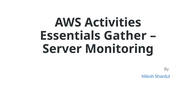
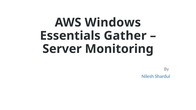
Activities: Activities -> Windows
